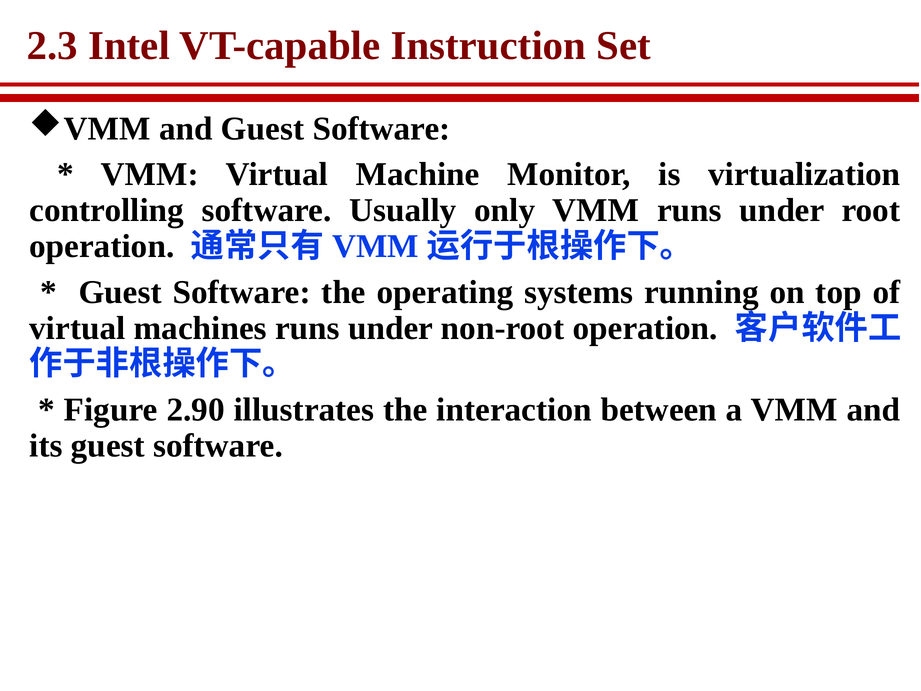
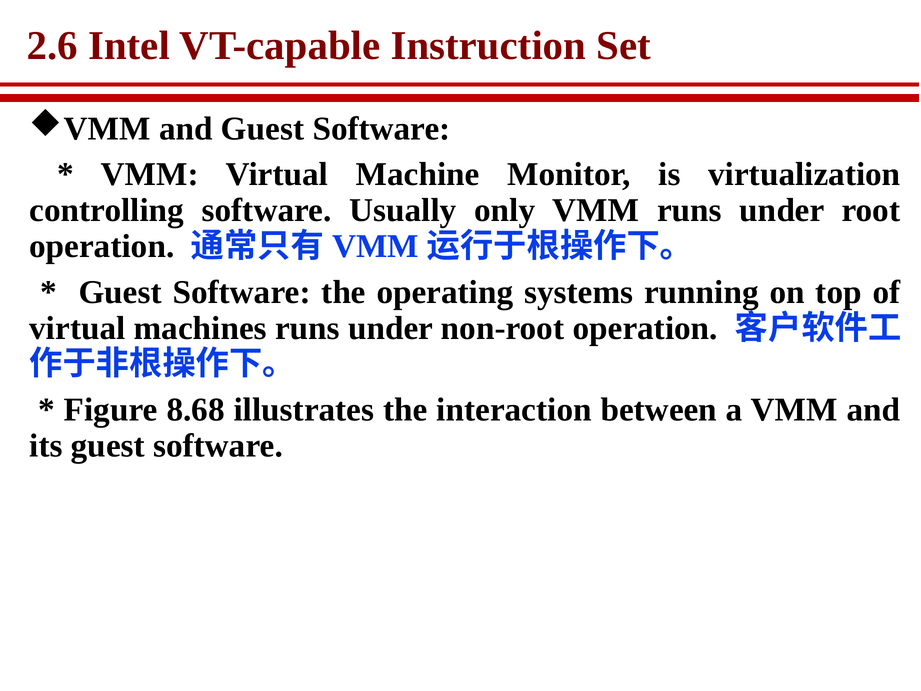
2.3: 2.3 -> 2.6
2.90: 2.90 -> 8.68
